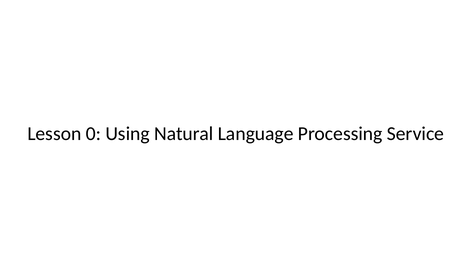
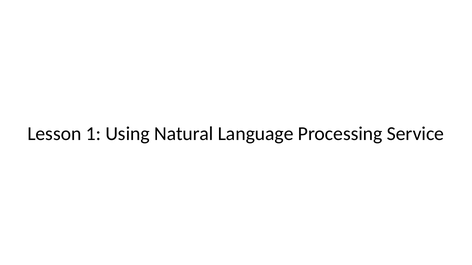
0: 0 -> 1
